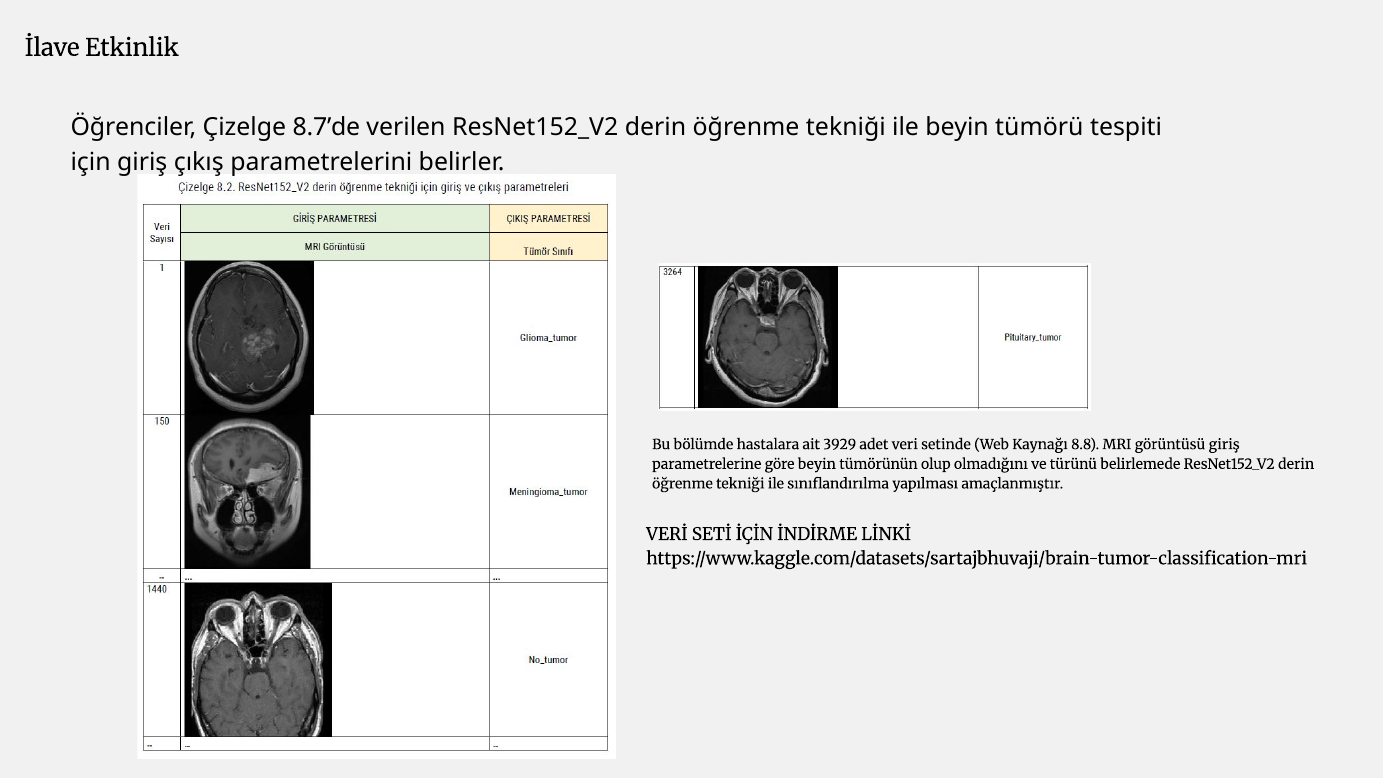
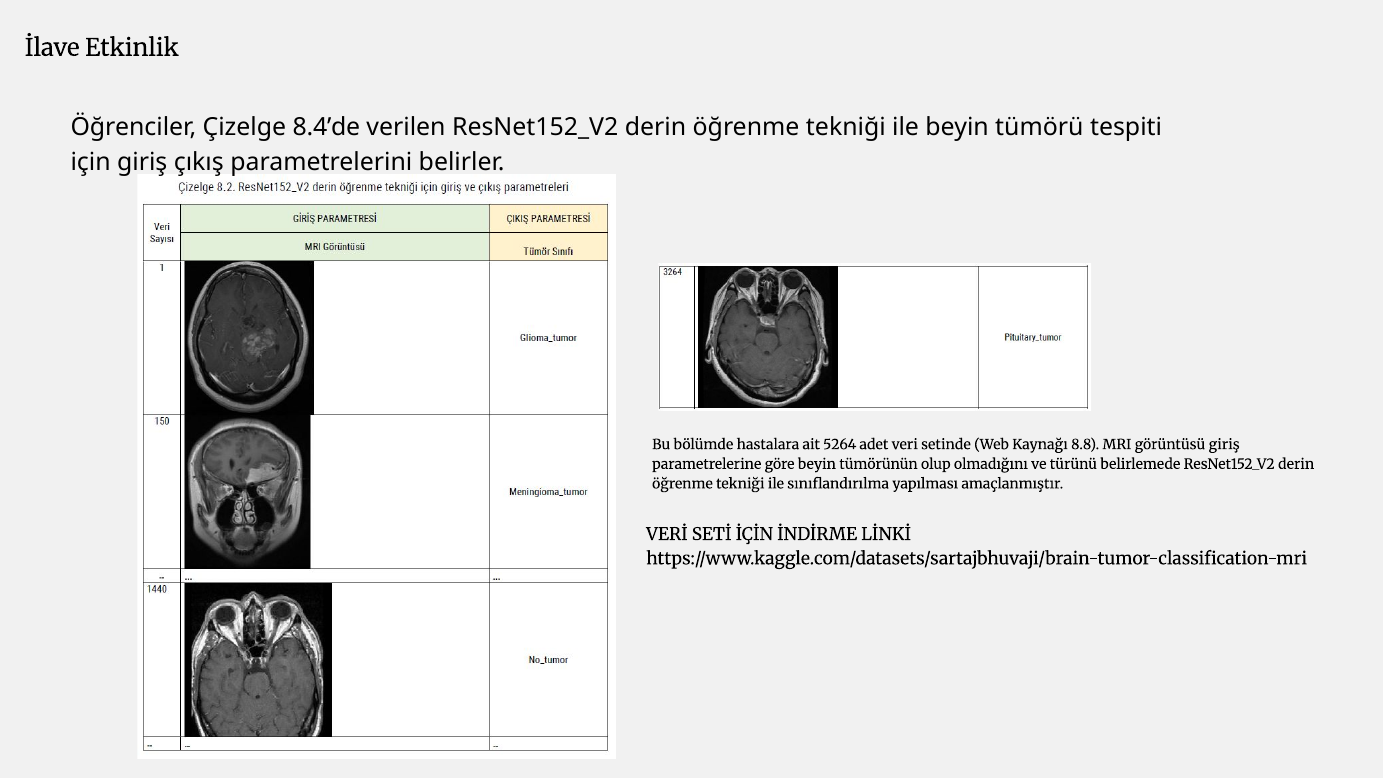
8.7’de: 8.7’de -> 8.4’de
3929: 3929 -> 5264
